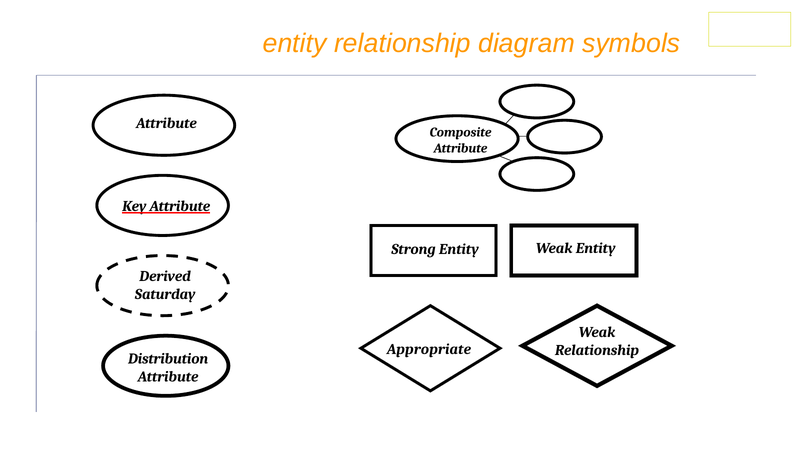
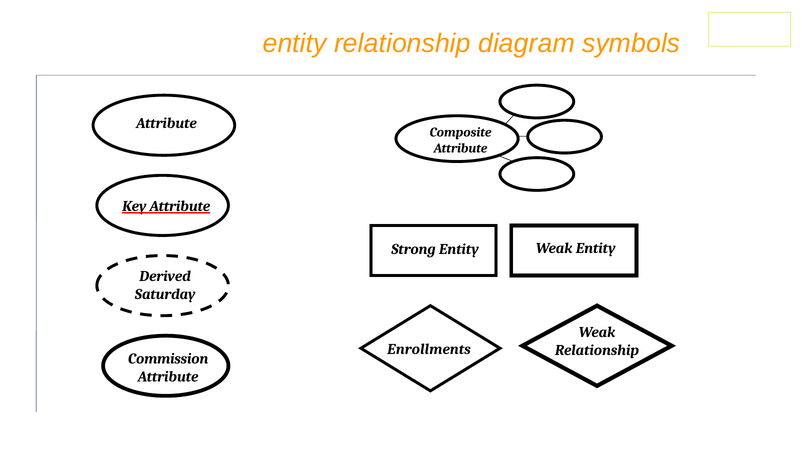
Appropriate: Appropriate -> Enrollments
Distribution: Distribution -> Commission
